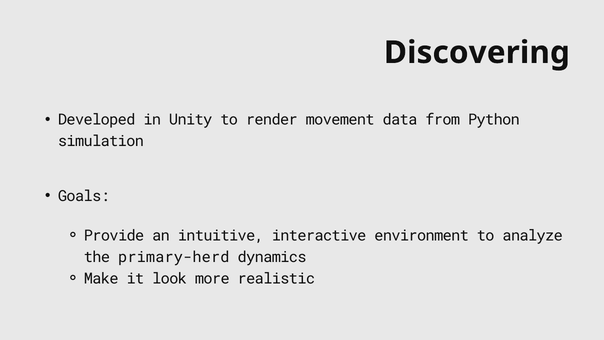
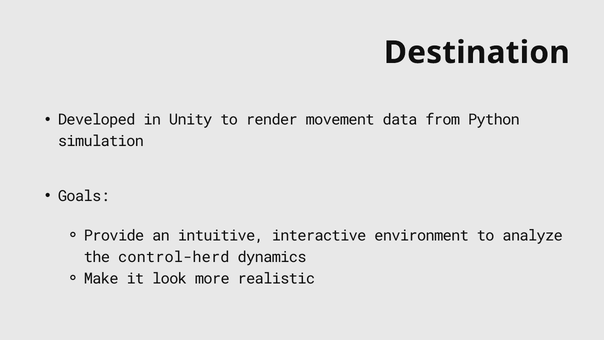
Discovering: Discovering -> Destination
primary-herd: primary-herd -> control-herd
